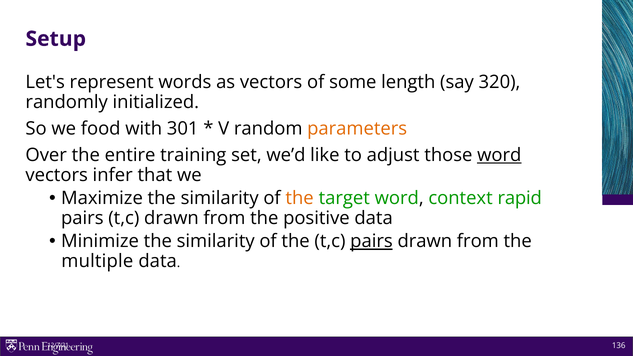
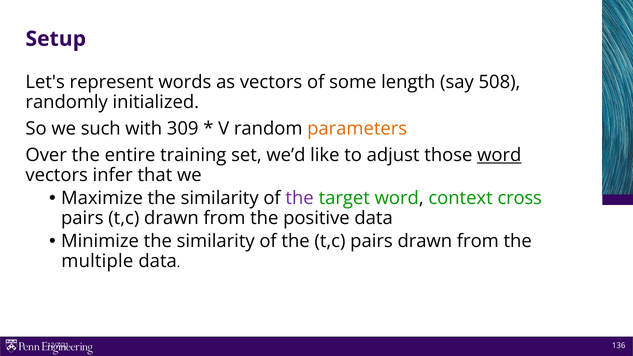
320: 320 -> 508
food: food -> such
301: 301 -> 309
the at (300, 198) colour: orange -> purple
rapid: rapid -> cross
pairs at (371, 241) underline: present -> none
